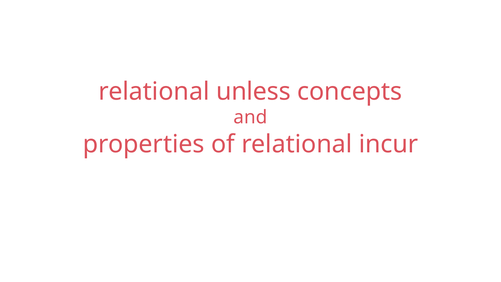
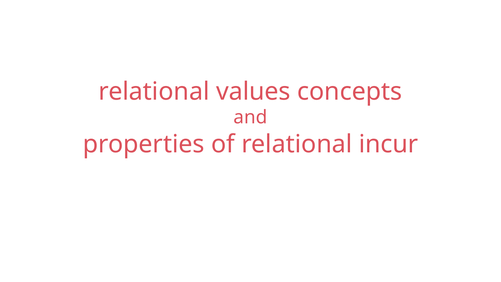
unless: unless -> values
